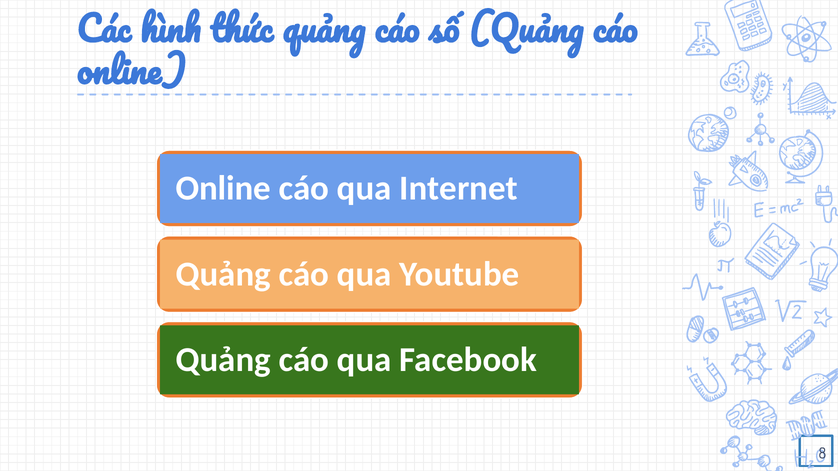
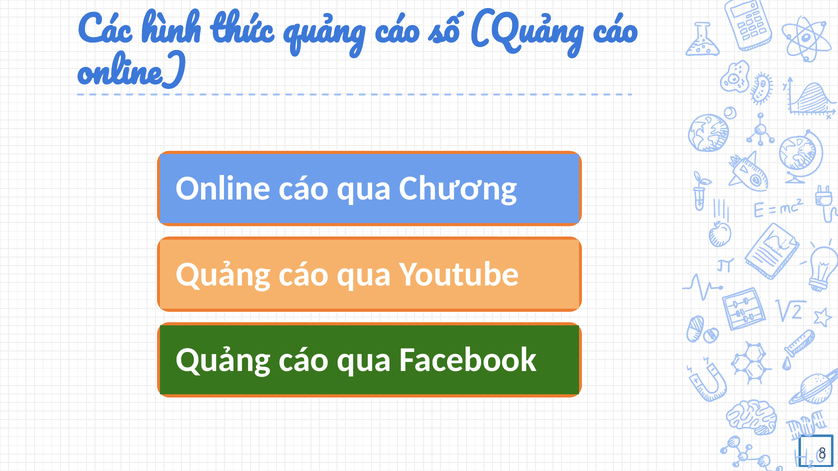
Internet: Internet -> Chương
